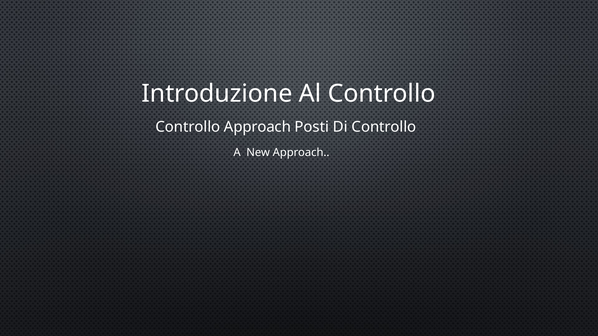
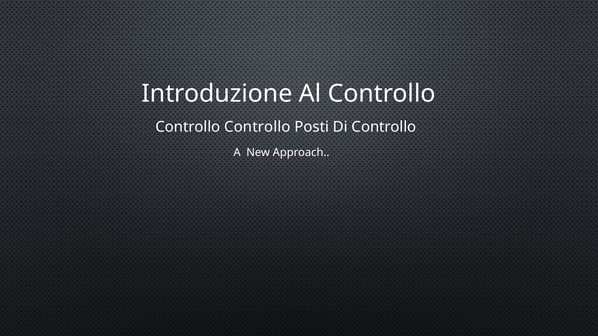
Approach at (257, 127): Approach -> Controllo
